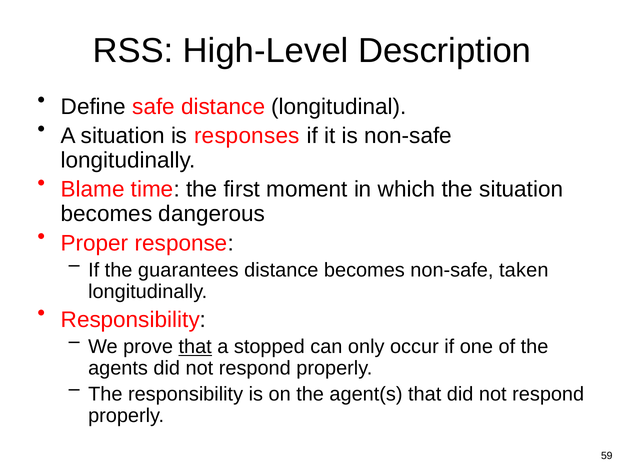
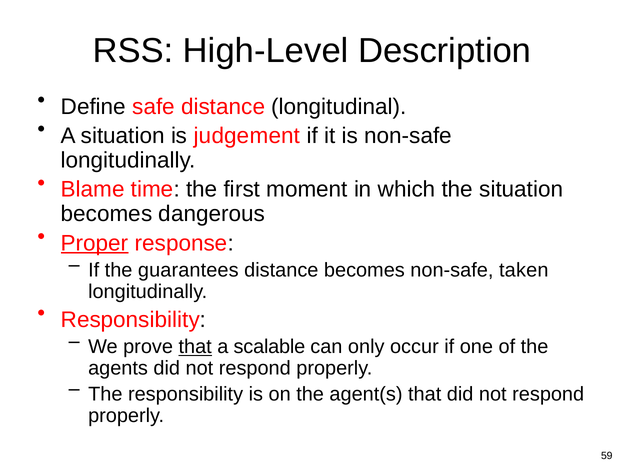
responses: responses -> judgement
Proper underline: none -> present
stopped: stopped -> scalable
